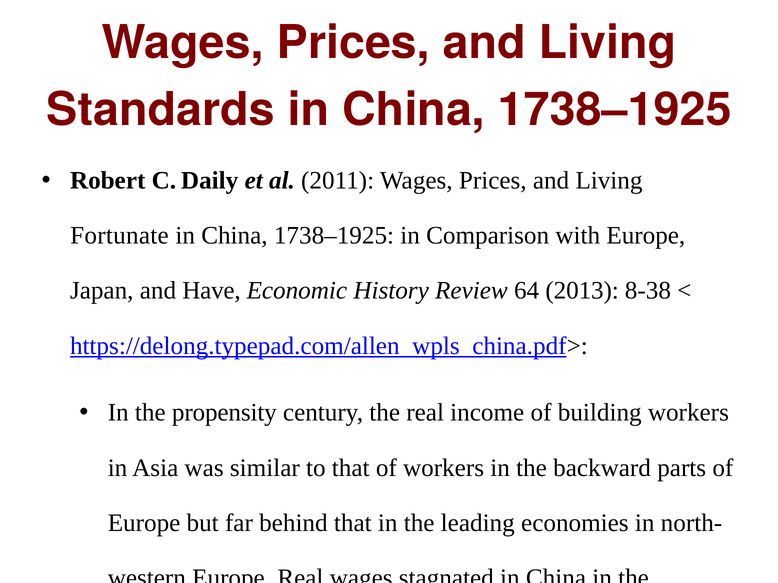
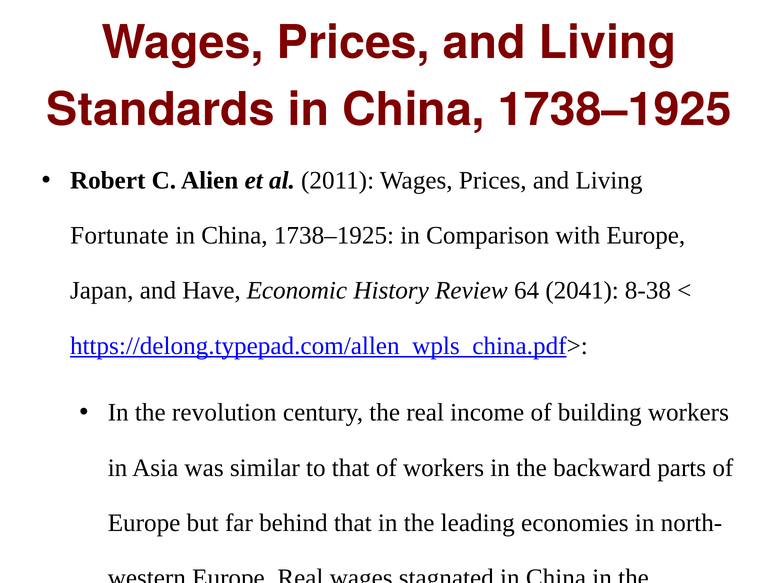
Daily: Daily -> Alien
2013: 2013 -> 2041
propensity: propensity -> revolution
